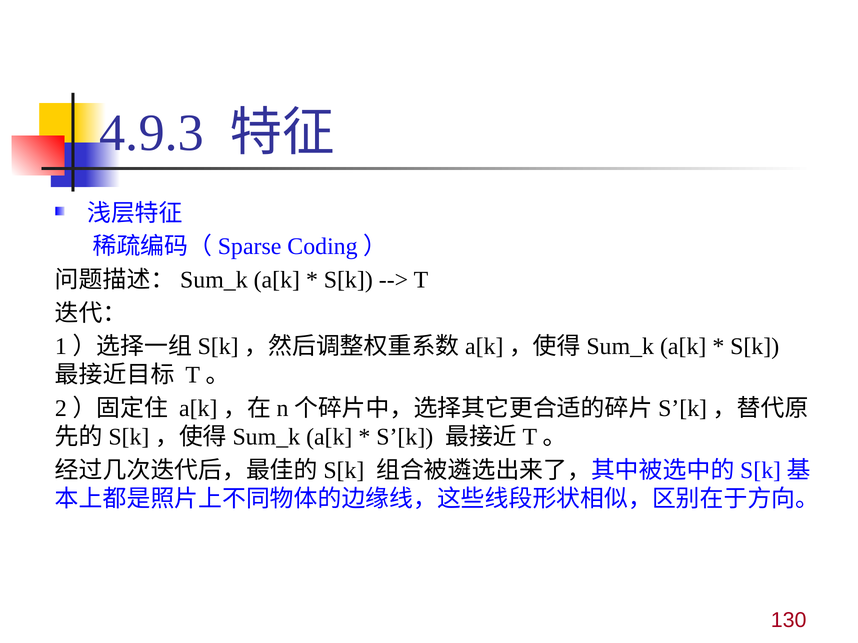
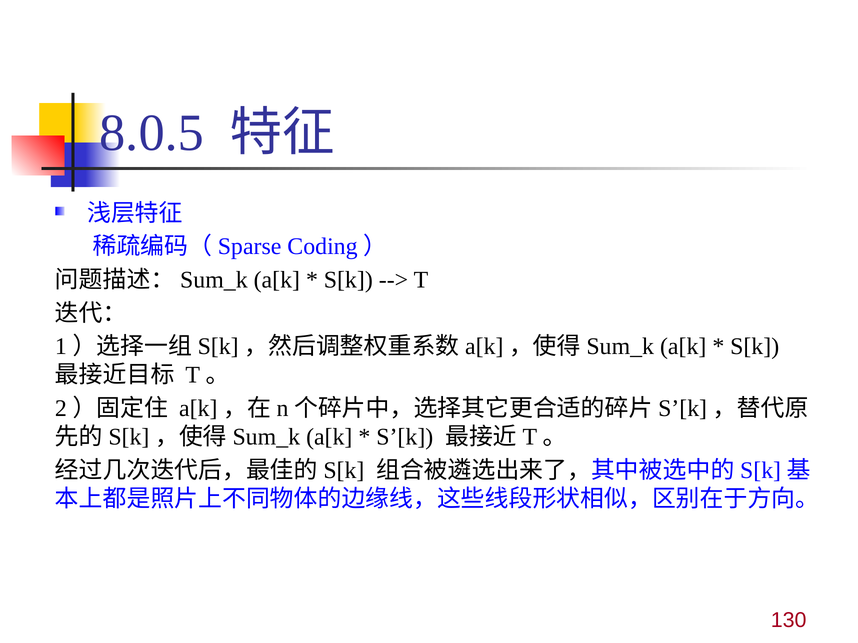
4.9.3: 4.9.3 -> 8.0.5
